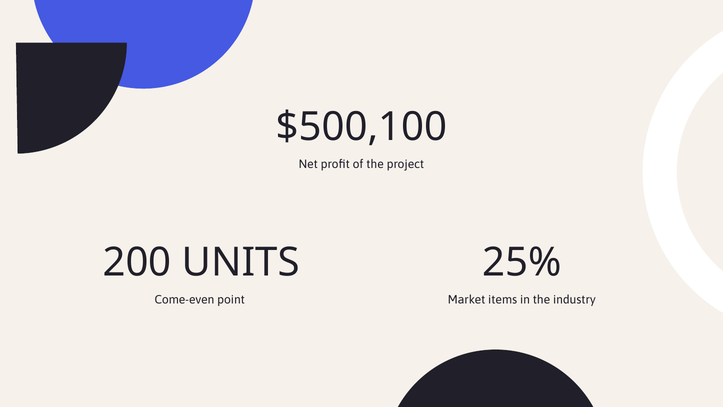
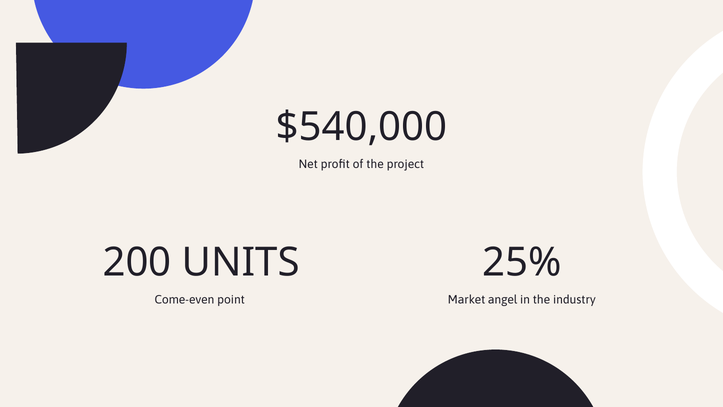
$500,100: $500,100 -> $540,000
items: items -> angel
